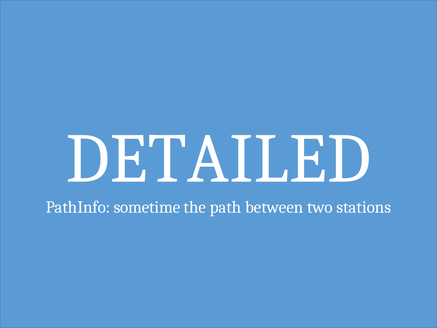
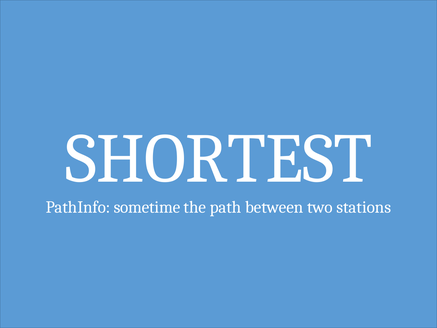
DETAILED: DETAILED -> SHORTEST
